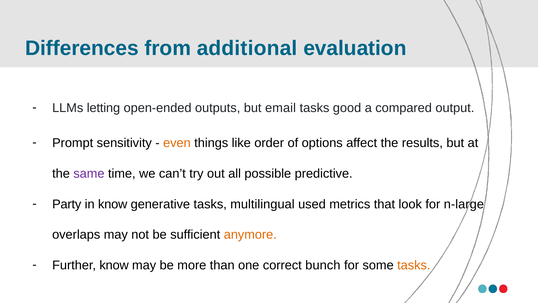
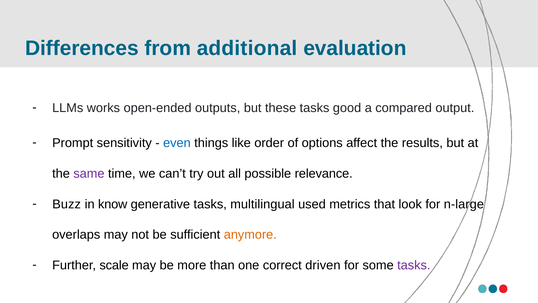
letting: letting -> works
email: email -> these
even colour: orange -> blue
predictive: predictive -> relevance
Party: Party -> Buzz
Further know: know -> scale
bunch: bunch -> driven
tasks at (414, 265) colour: orange -> purple
